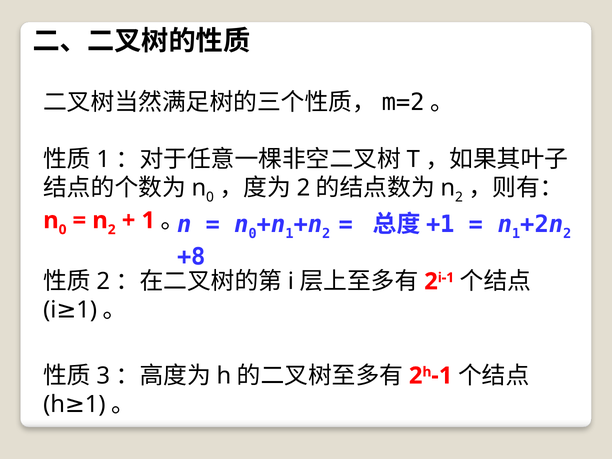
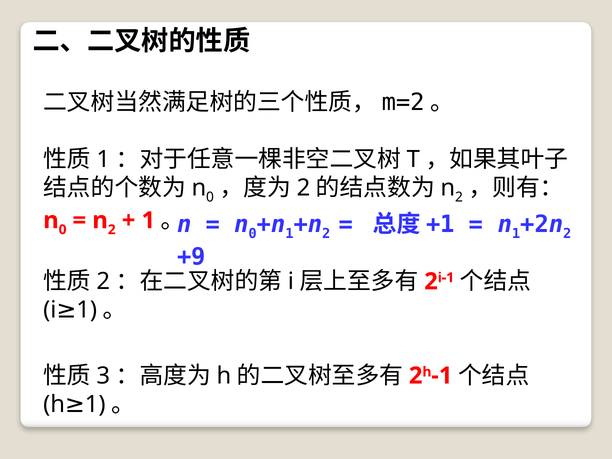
+8: +8 -> +9
